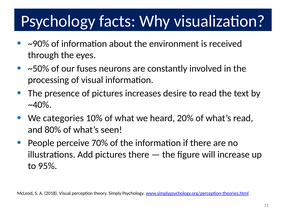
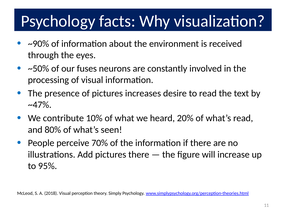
~40%: ~40% -> ~47%
categories: categories -> contribute
